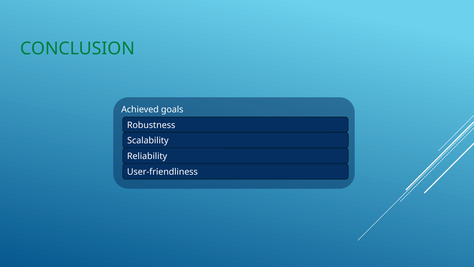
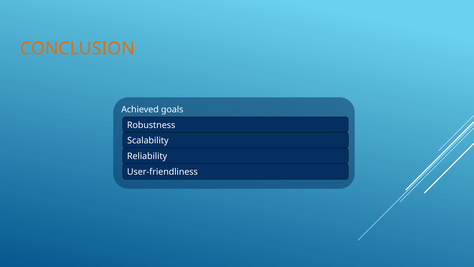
CONCLUSION colour: green -> orange
